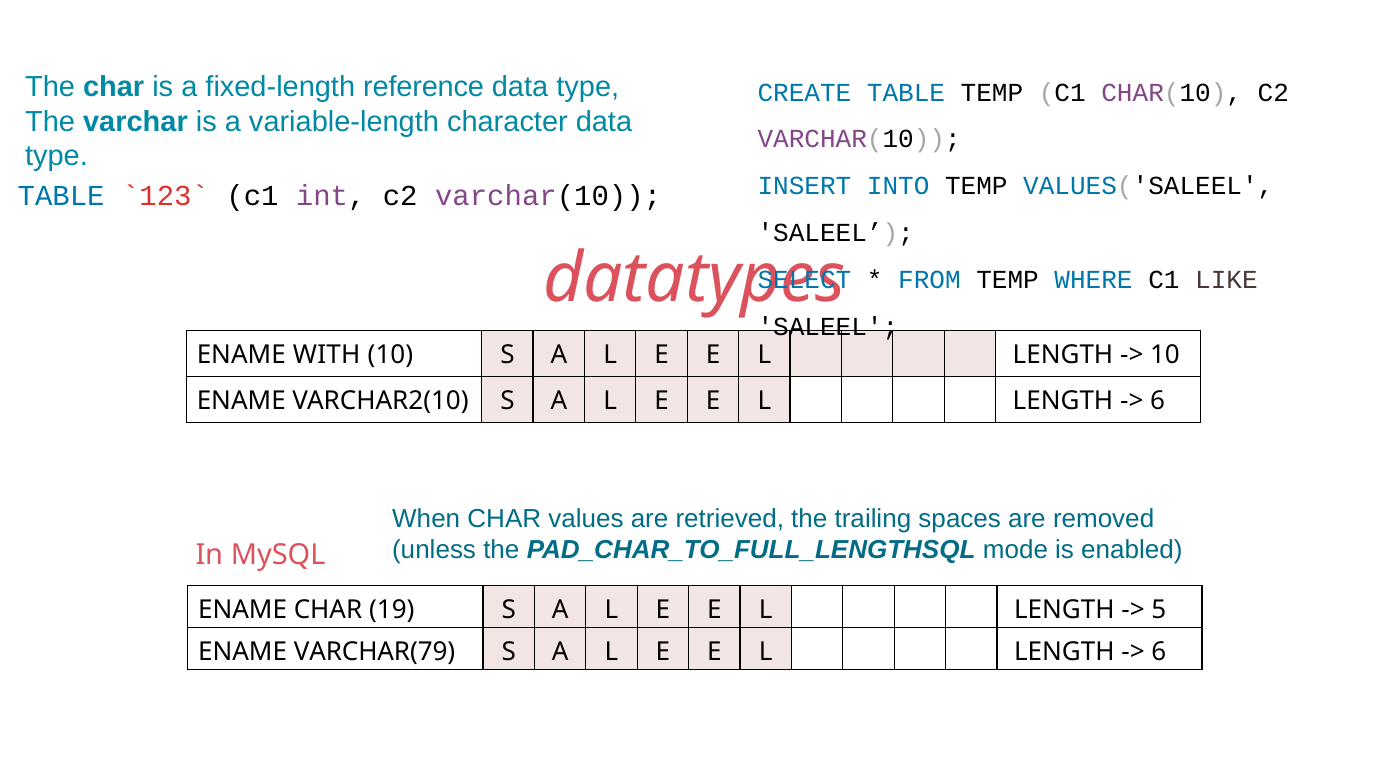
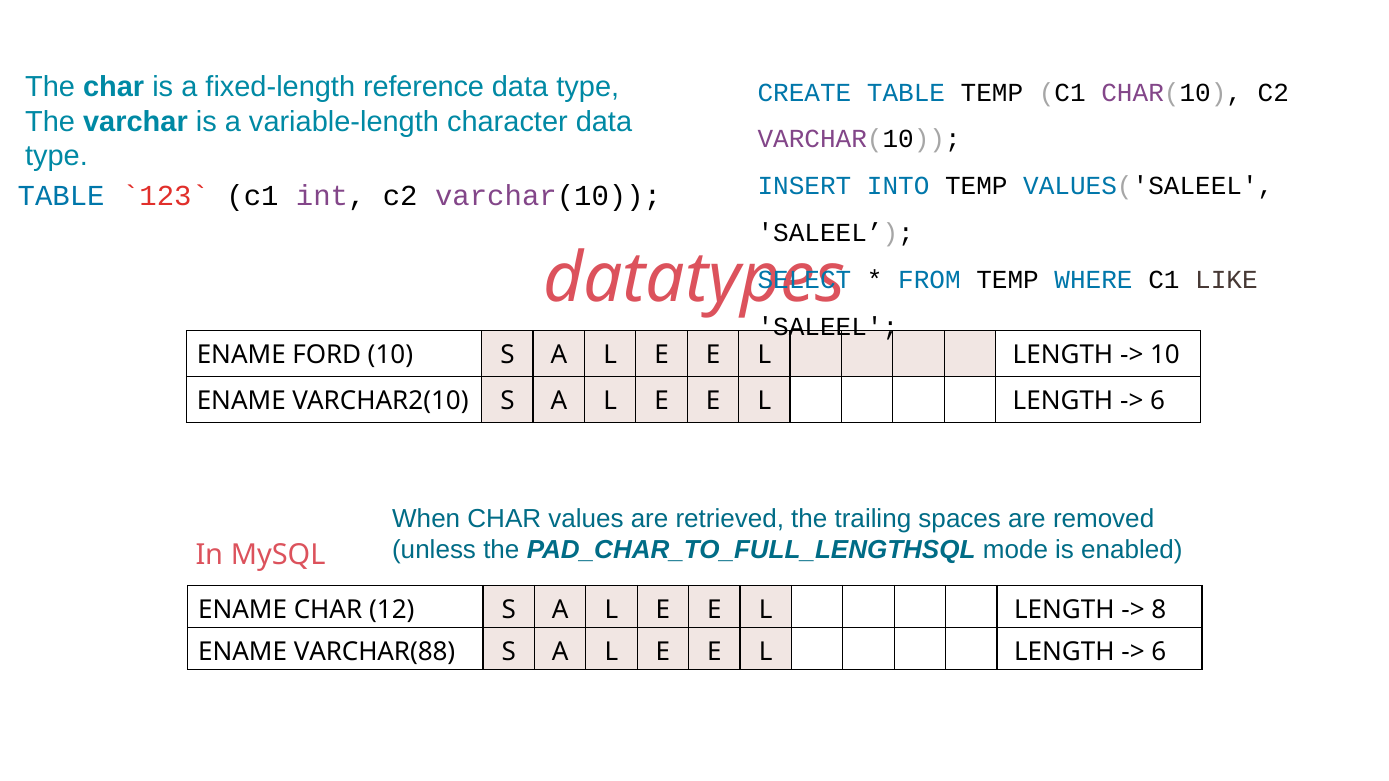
WITH: WITH -> FORD
19: 19 -> 12
5: 5 -> 8
VARCHAR(79: VARCHAR(79 -> VARCHAR(88
